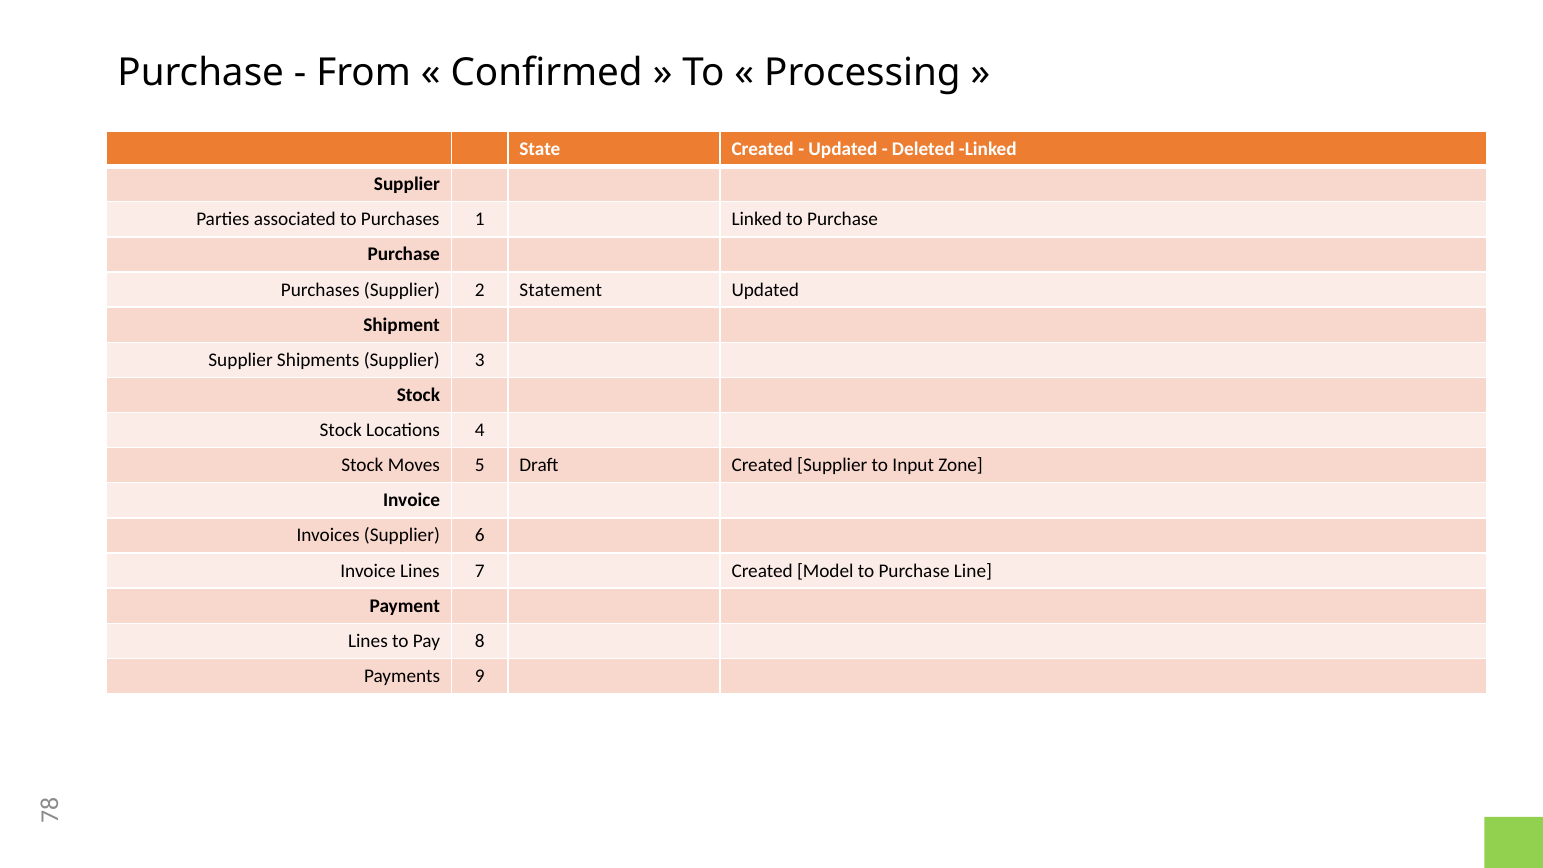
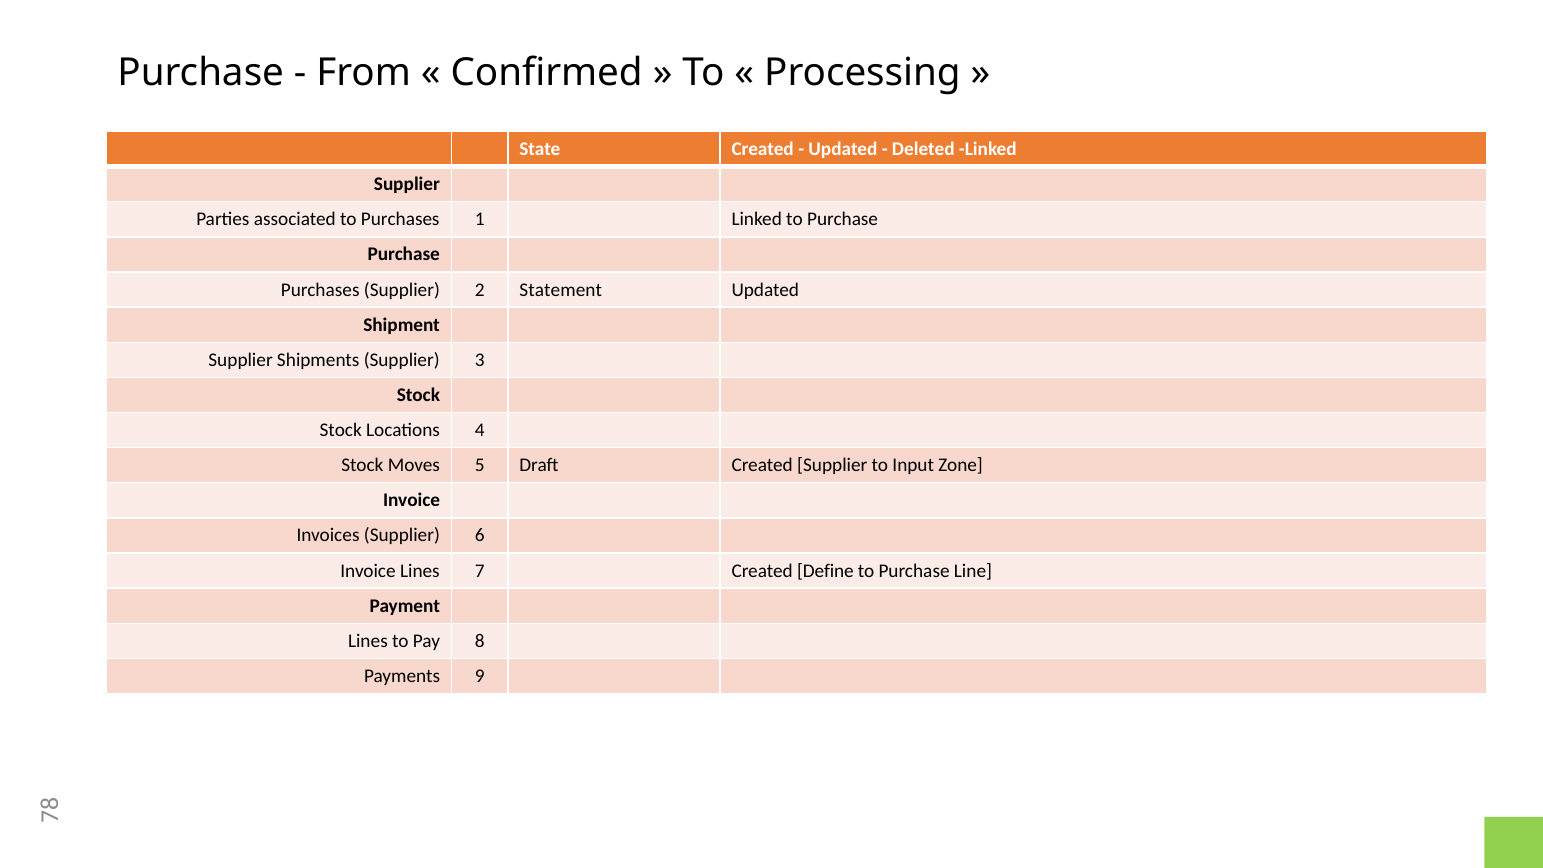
Model: Model -> Define
